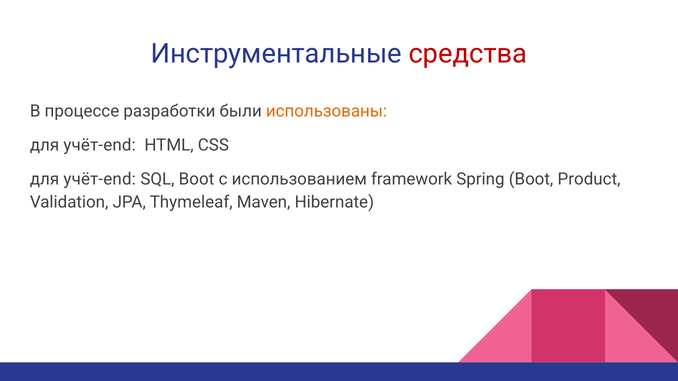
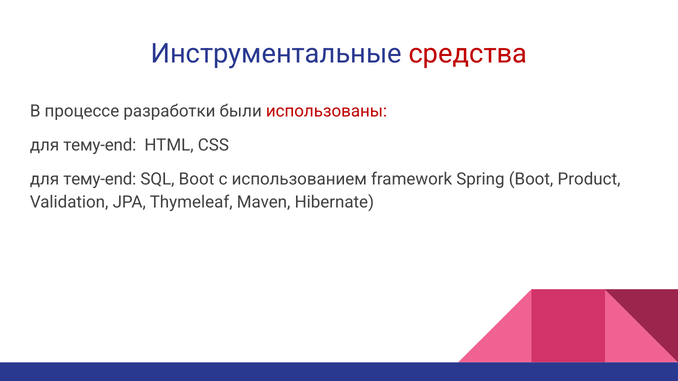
использованы colour: orange -> red
учёт-end at (100, 145): учёт-end -> тему-end
учёт-end at (100, 179): учёт-end -> тему-end
